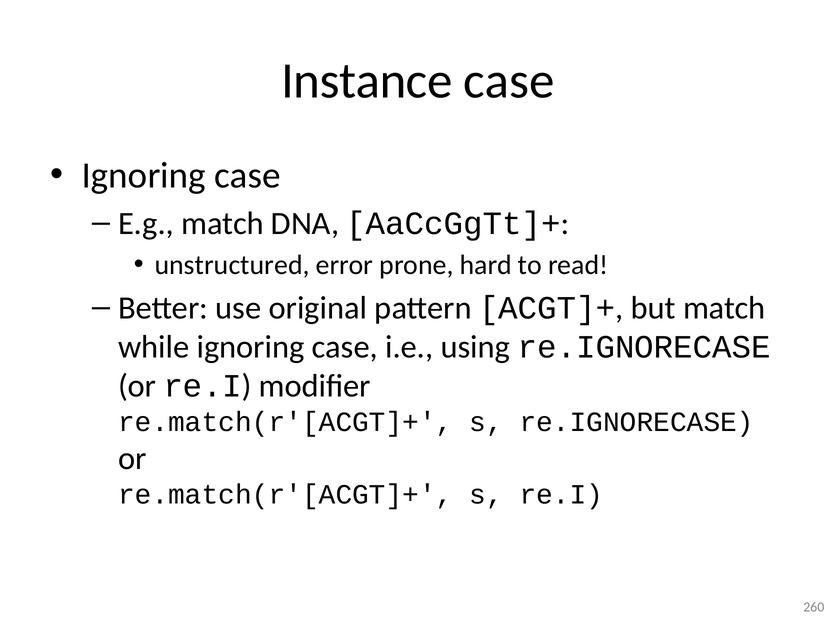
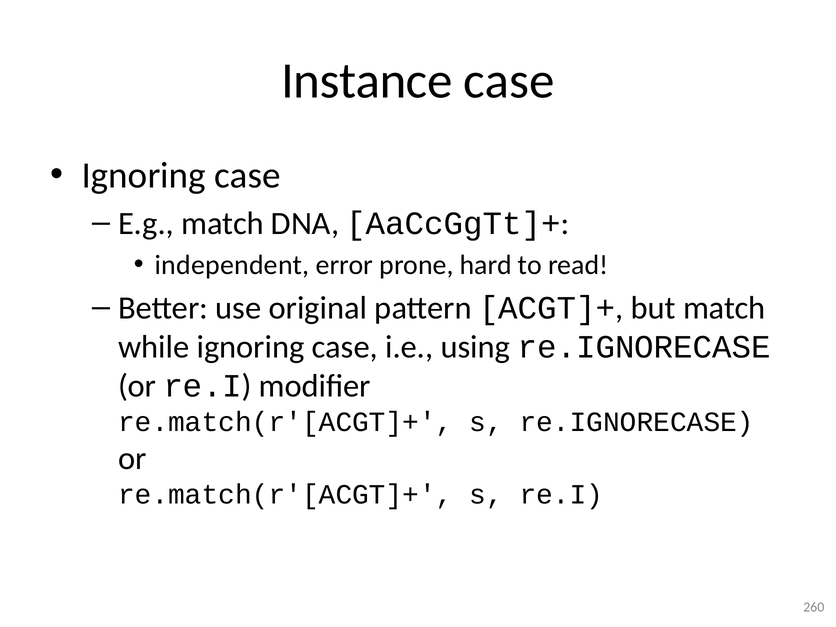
unstructured: unstructured -> independent
